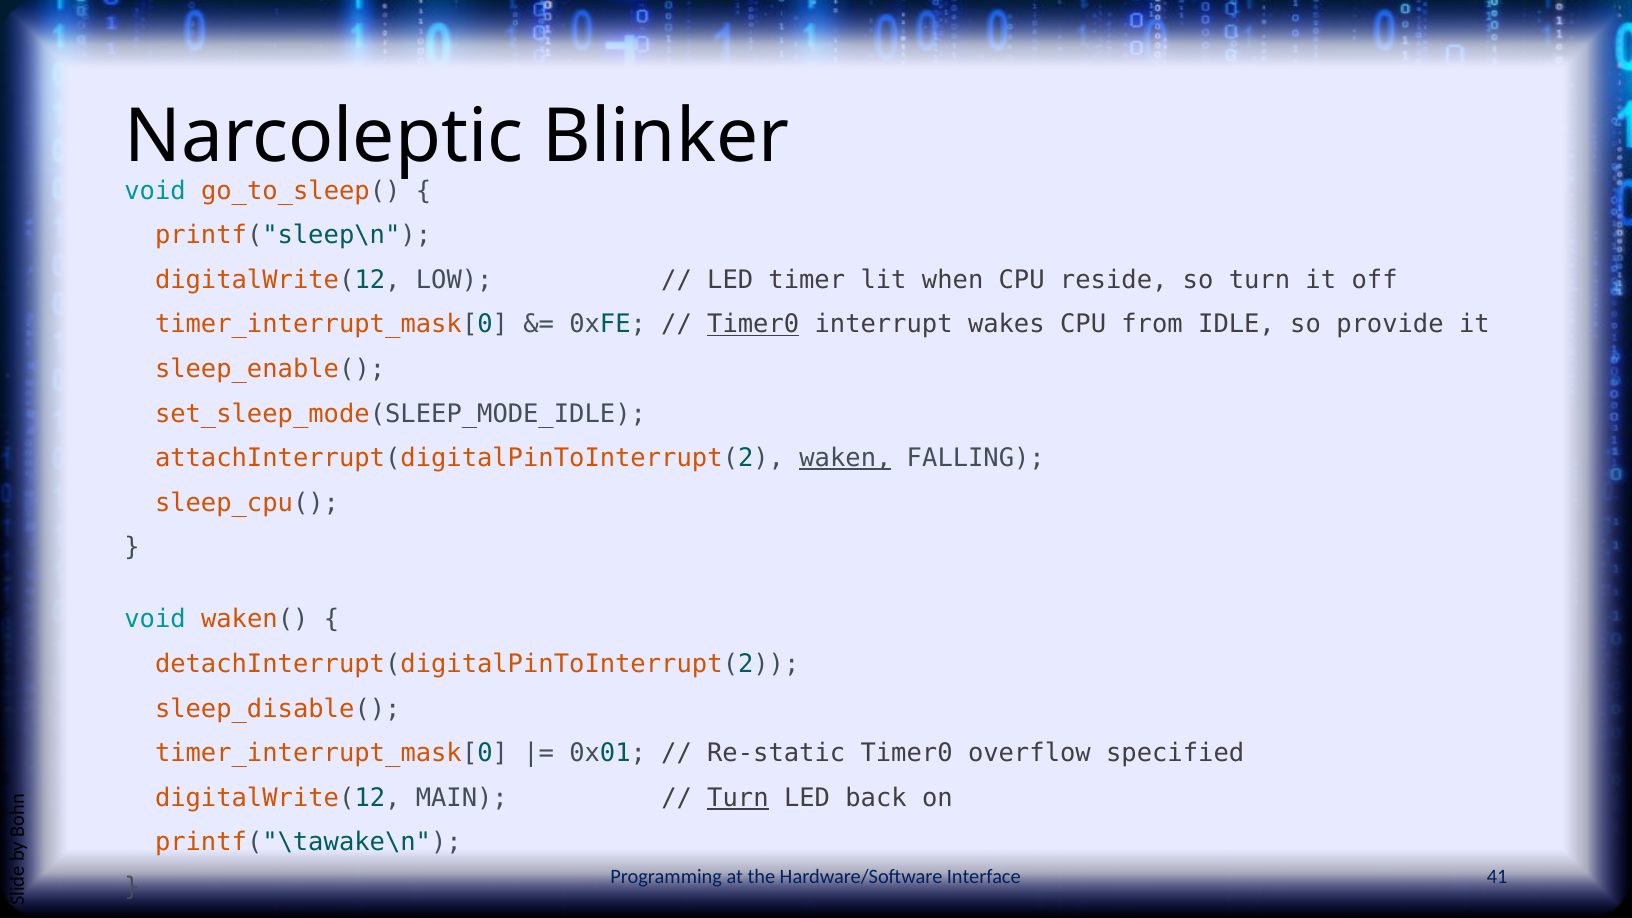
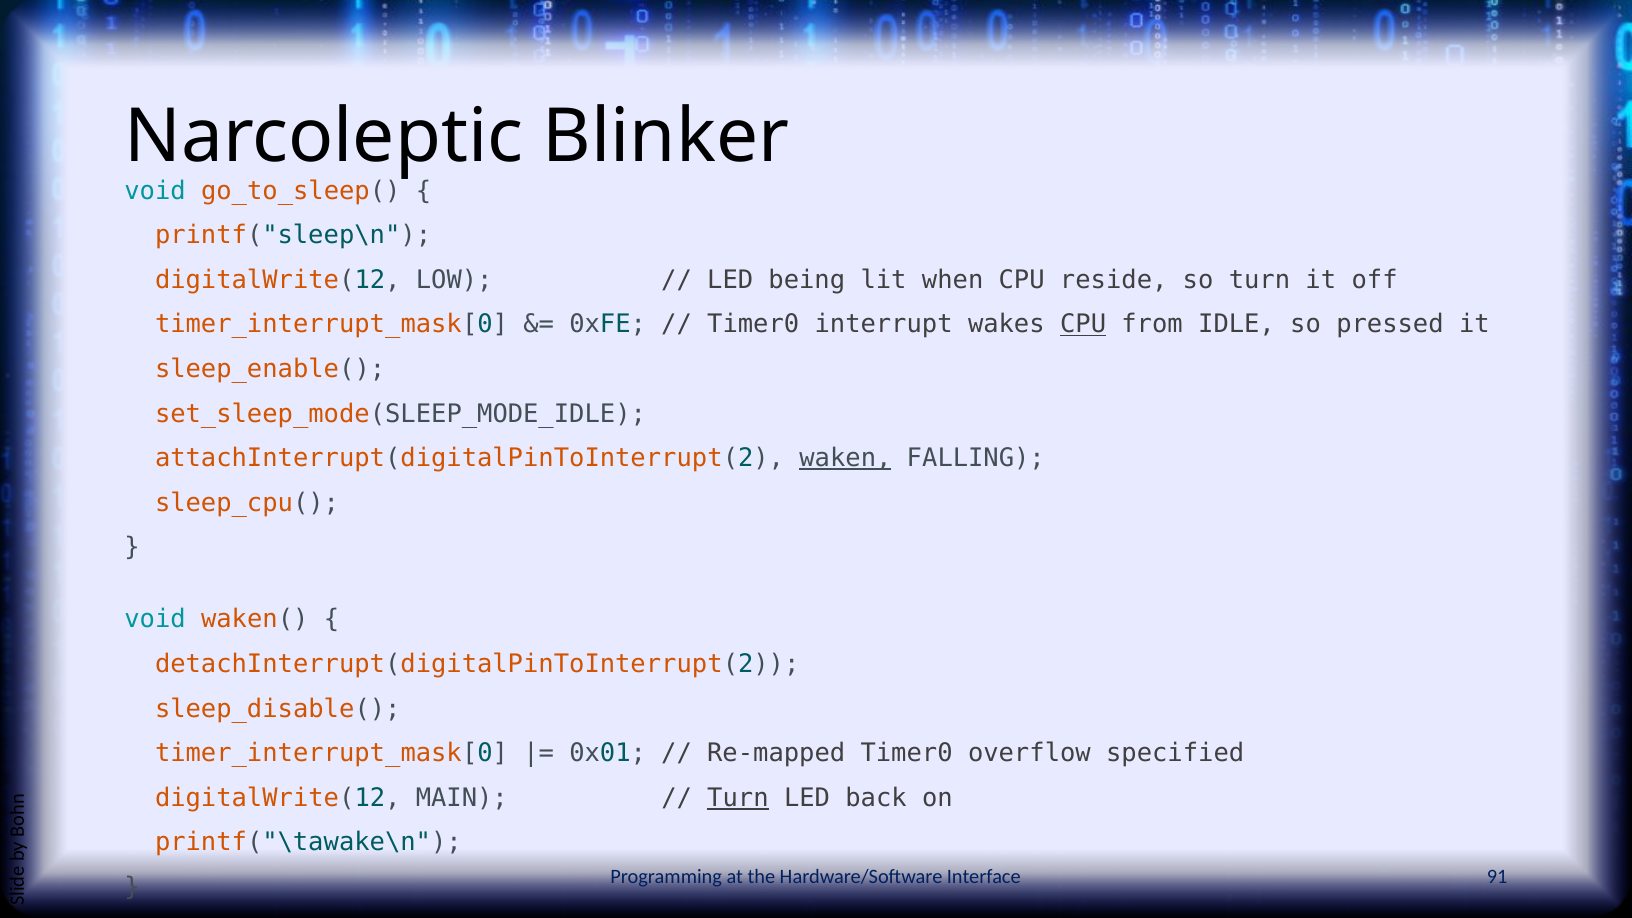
timer: timer -> being
Timer0 at (753, 324) underline: present -> none
CPU at (1083, 324) underline: none -> present
provide: provide -> pressed
Re-static: Re-static -> Re-mapped
41: 41 -> 91
